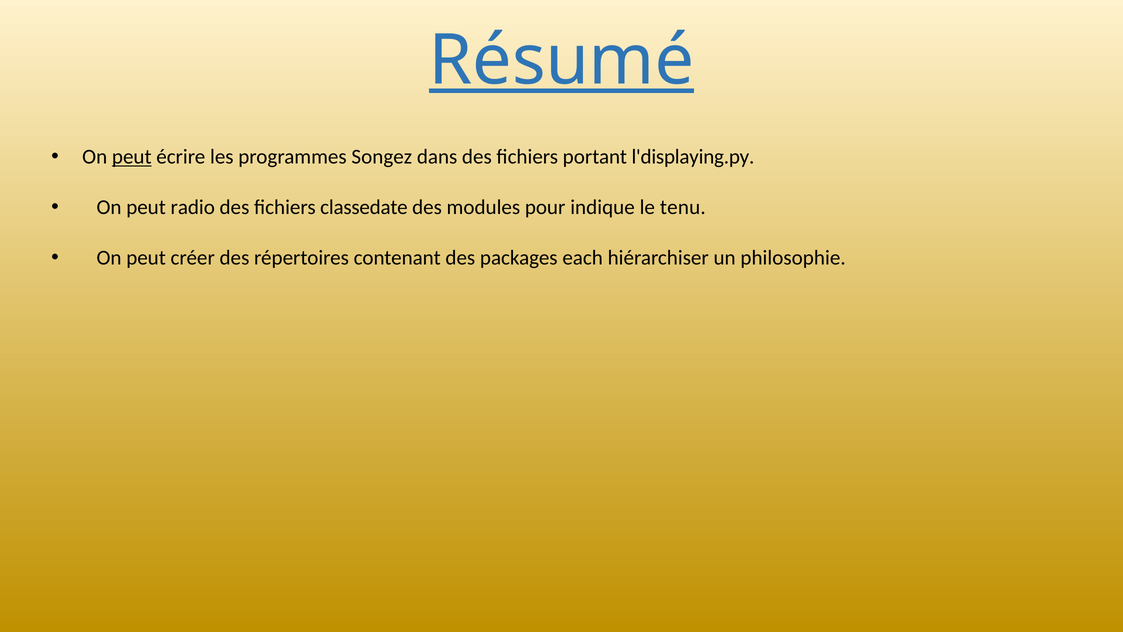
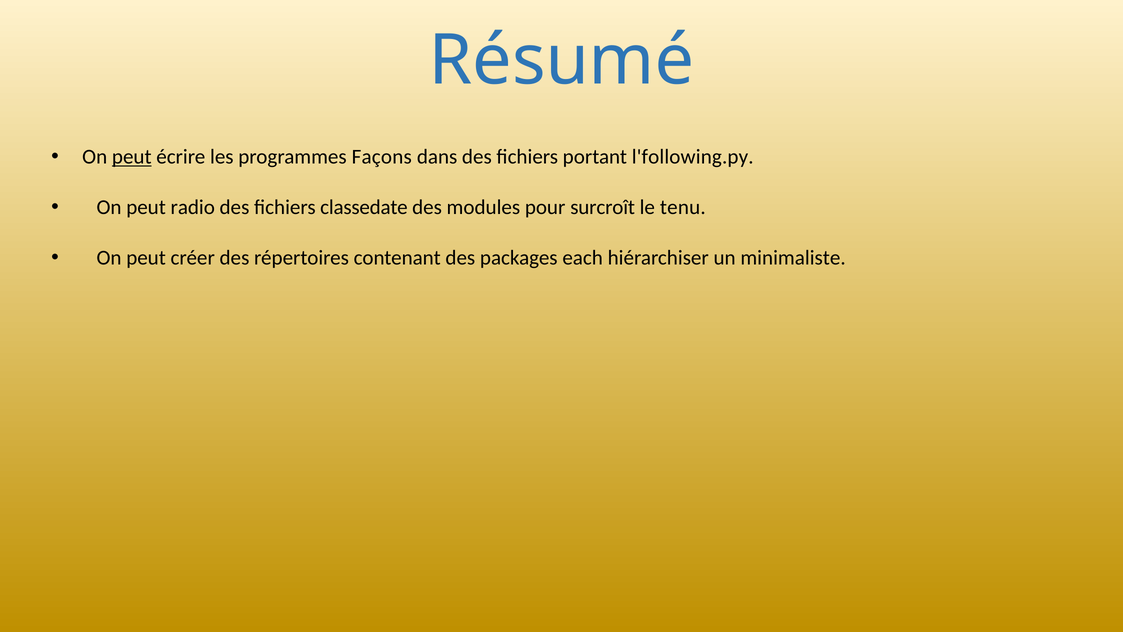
Résumé underline: present -> none
Songez: Songez -> Façons
l'displaying.py: l'displaying.py -> l'following.py
indique: indique -> surcroît
philosophie: philosophie -> minimaliste
